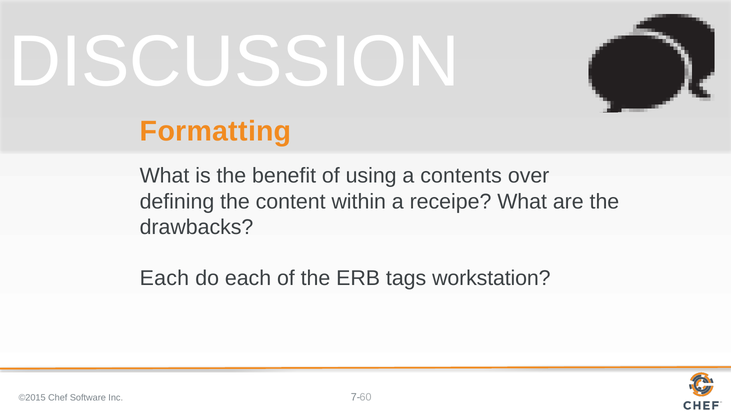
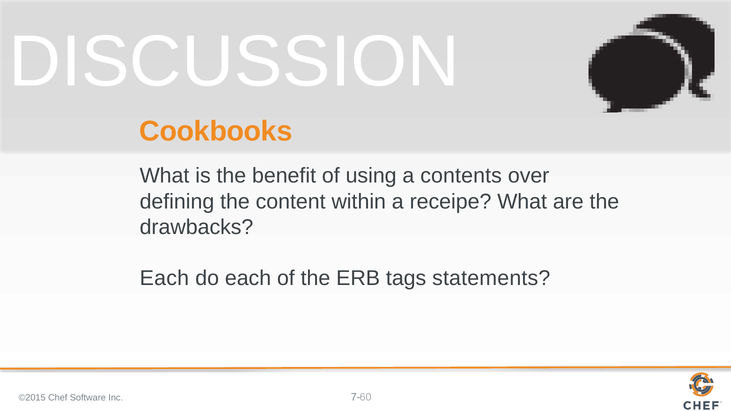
Formatting: Formatting -> Cookbooks
workstation: workstation -> statements
